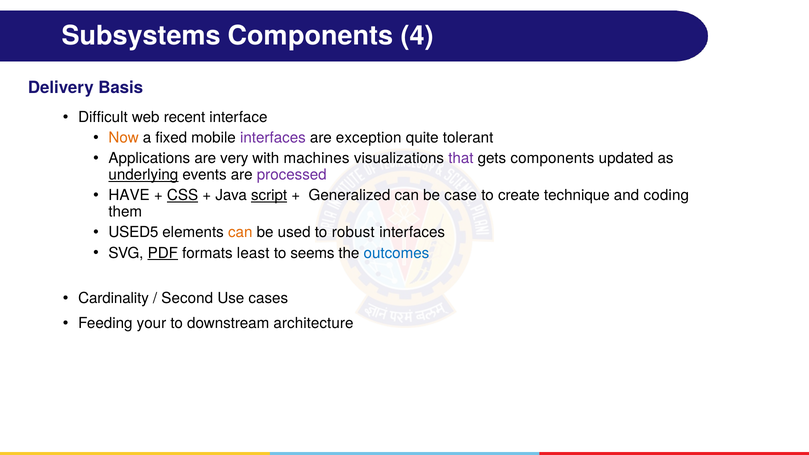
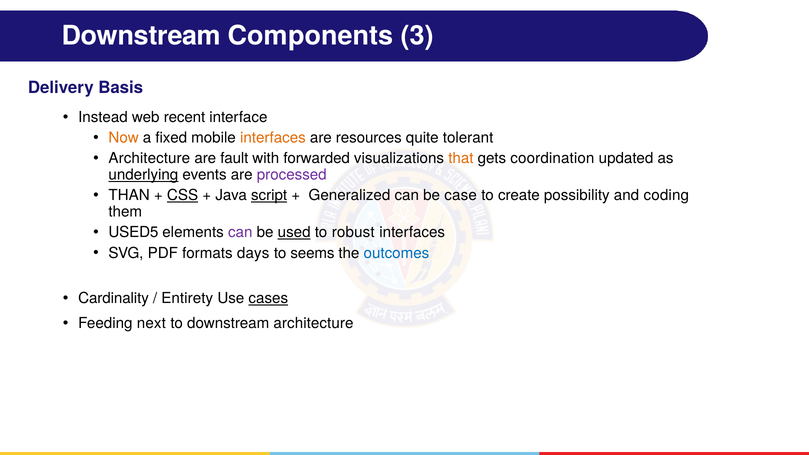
Subsystems at (141, 36): Subsystems -> Downstream
4: 4 -> 3
Difficult: Difficult -> Instead
interfaces at (273, 138) colour: purple -> orange
exception: exception -> resources
Applications at (149, 159): Applications -> Architecture
very: very -> fault
machines: machines -> forwarded
that colour: purple -> orange
gets components: components -> coordination
HAVE: HAVE -> THAN
technique: technique -> possibility
can at (240, 232) colour: orange -> purple
used underline: none -> present
PDF underline: present -> none
least: least -> days
Second: Second -> Entirety
cases underline: none -> present
your: your -> next
